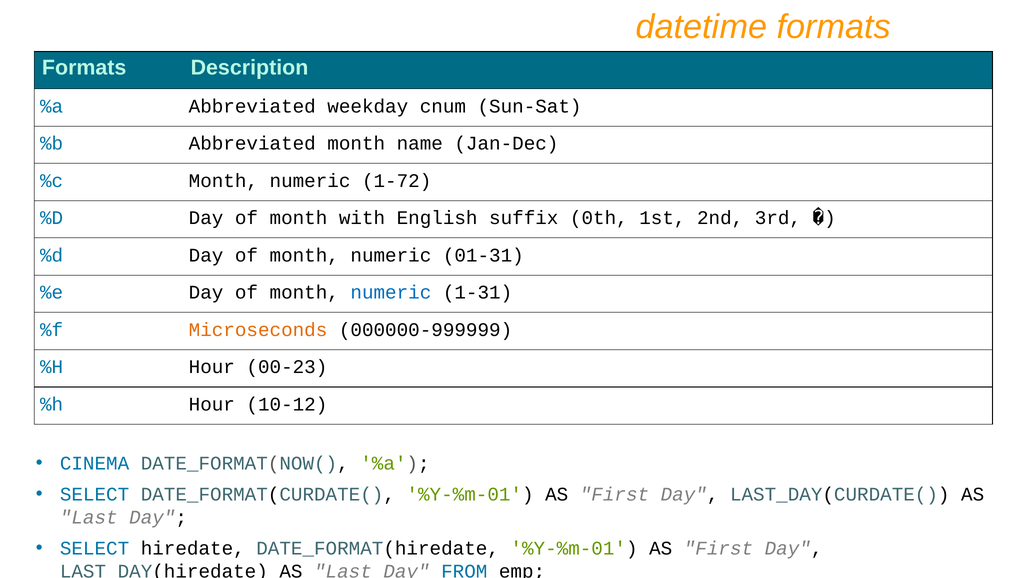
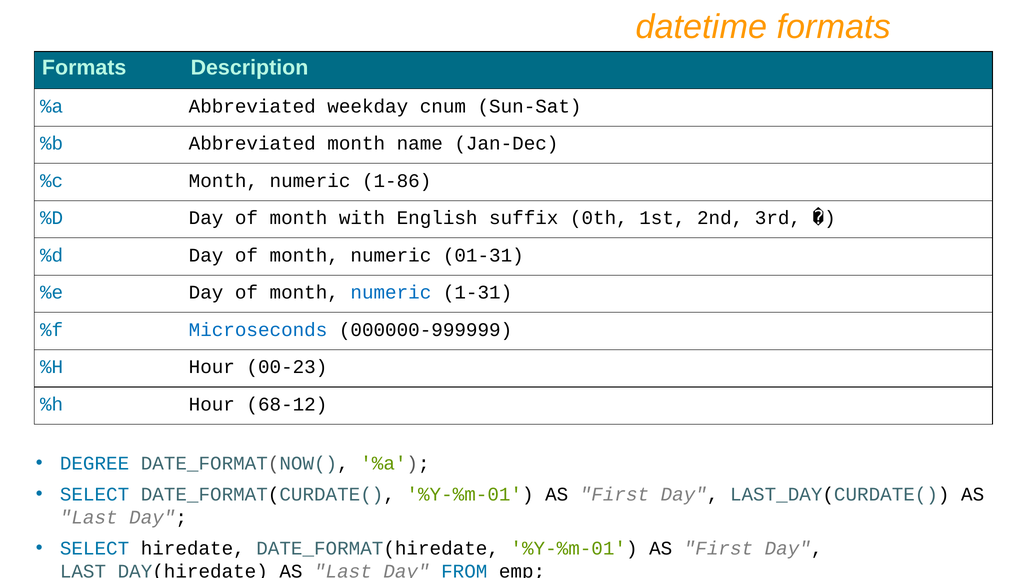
1-72: 1-72 -> 1-86
Microseconds colour: orange -> blue
10-12: 10-12 -> 68-12
CINEMA: CINEMA -> DEGREE
